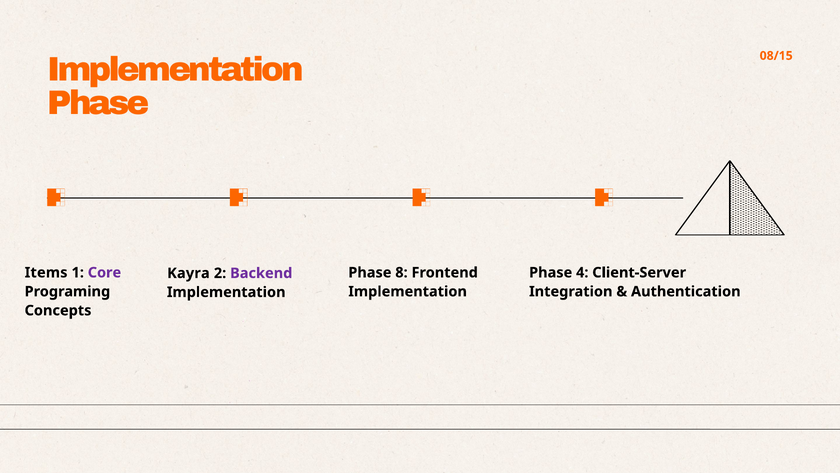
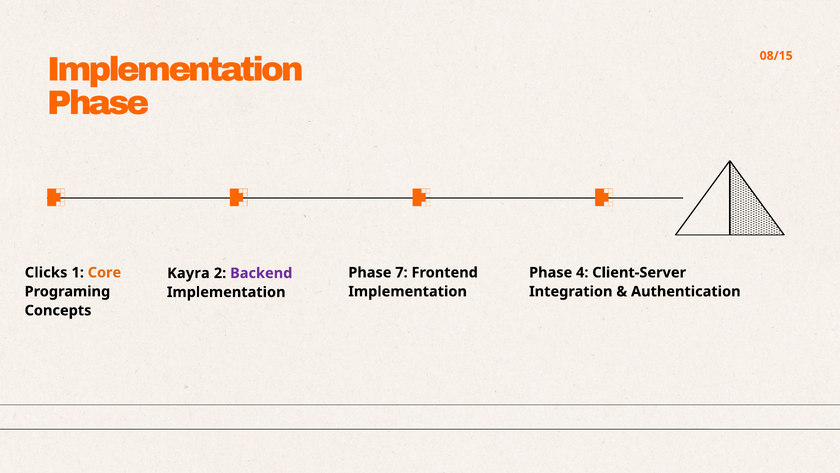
Items: Items -> Clicks
Core colour: purple -> orange
8: 8 -> 7
